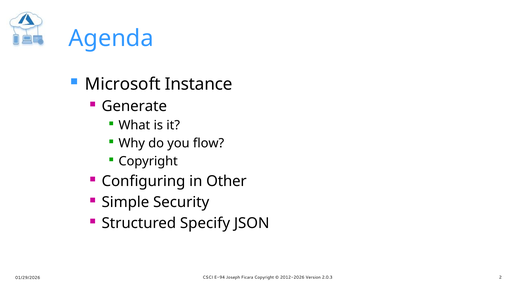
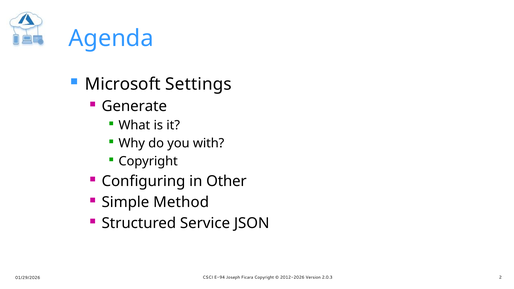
Instance: Instance -> Settings
flow: flow -> with
Security: Security -> Method
Specify: Specify -> Service
